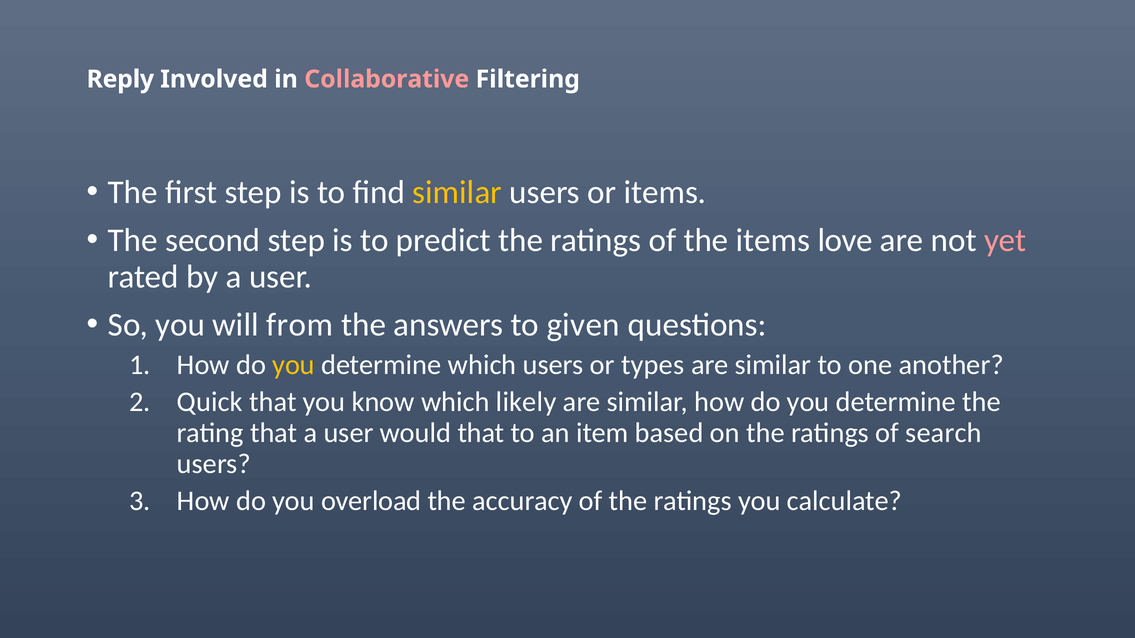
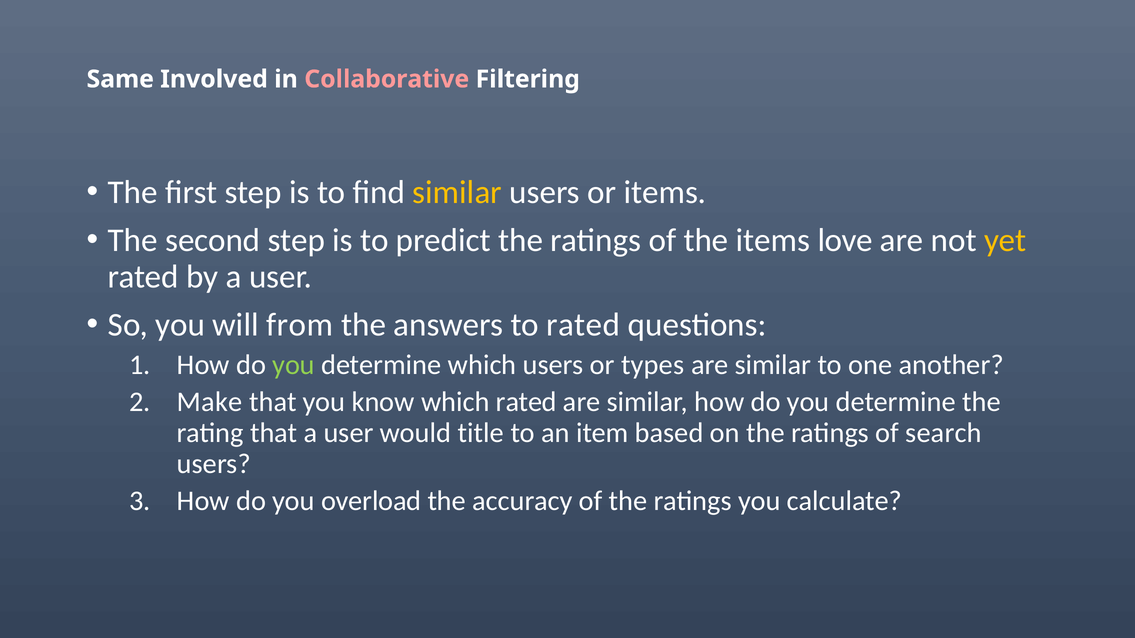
Reply: Reply -> Same
yet colour: pink -> yellow
to given: given -> rated
you at (294, 365) colour: yellow -> light green
Quick: Quick -> Make
which likely: likely -> rated
would that: that -> title
